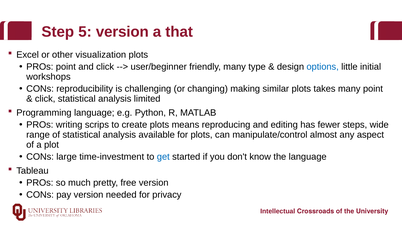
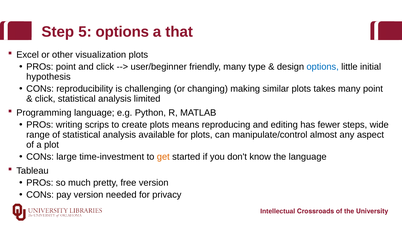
5 version: version -> options
workshops: workshops -> hypothesis
get colour: blue -> orange
